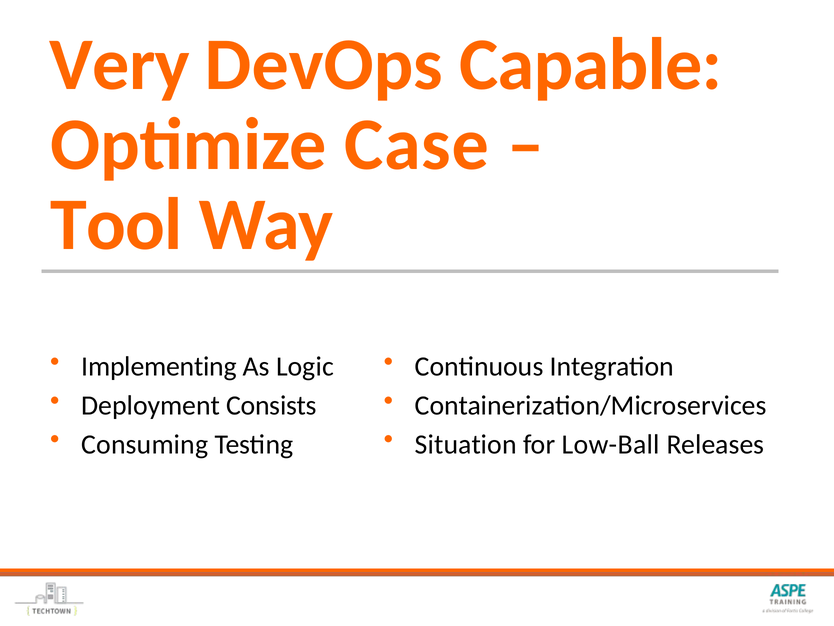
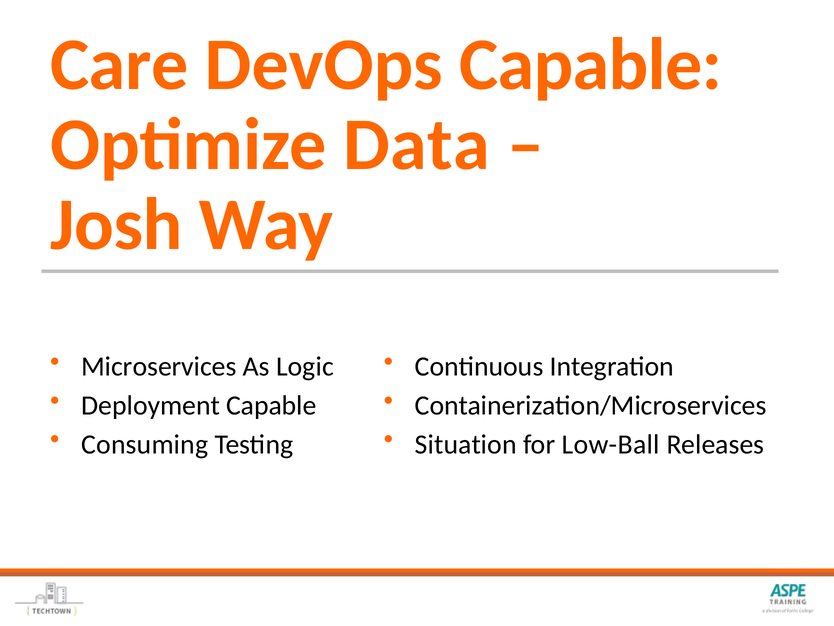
Very: Very -> Care
Case: Case -> Data
Tool: Tool -> Josh
Implementing: Implementing -> Microservices
Deployment Consists: Consists -> Capable
